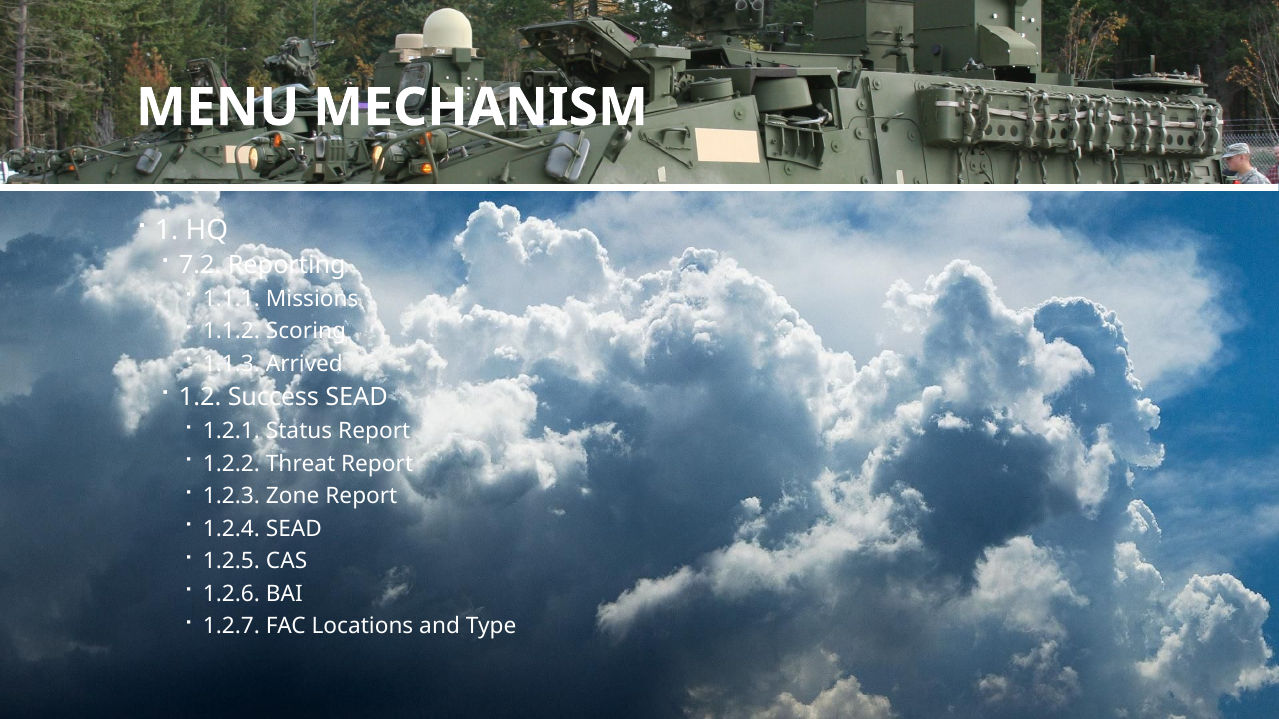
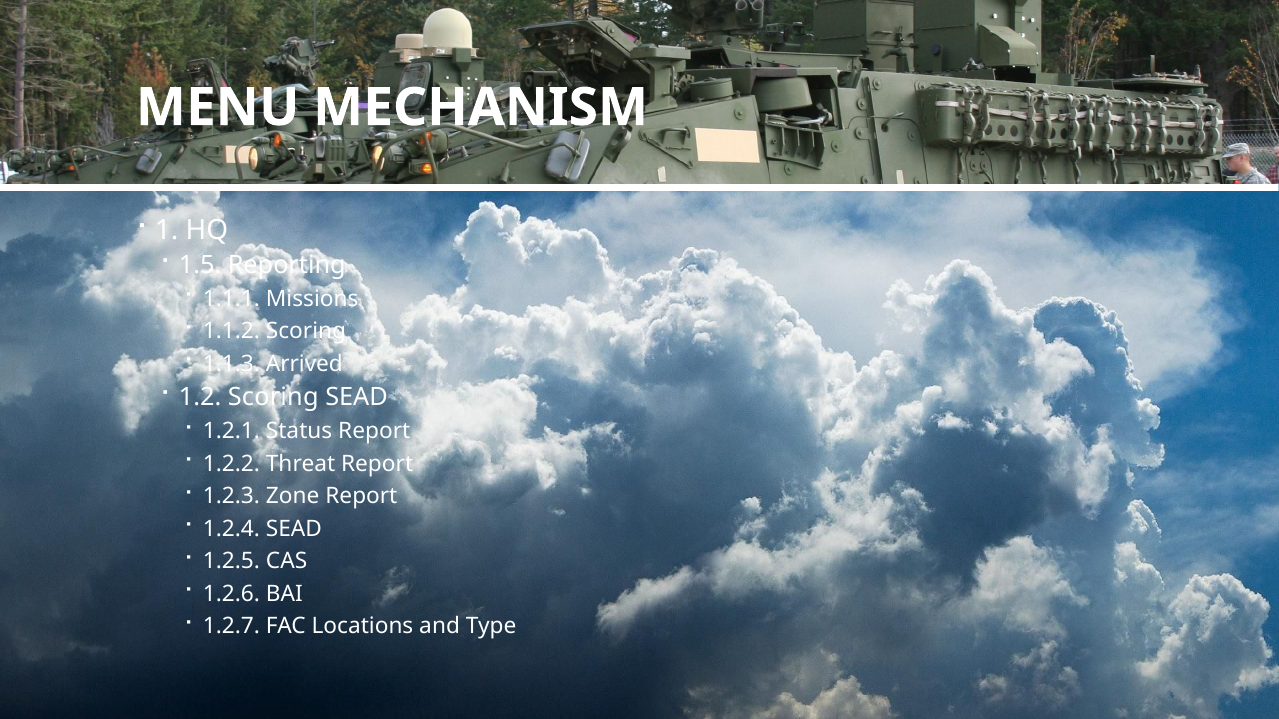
7.2: 7.2 -> 1.5
1.2 Success: Success -> Scoring
